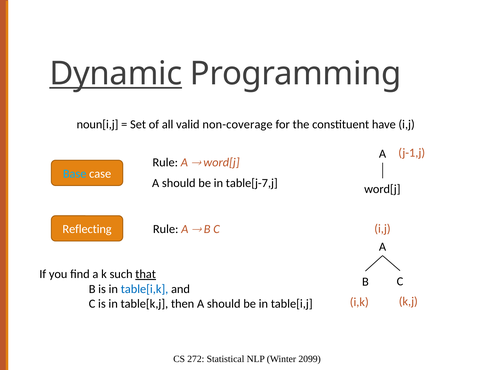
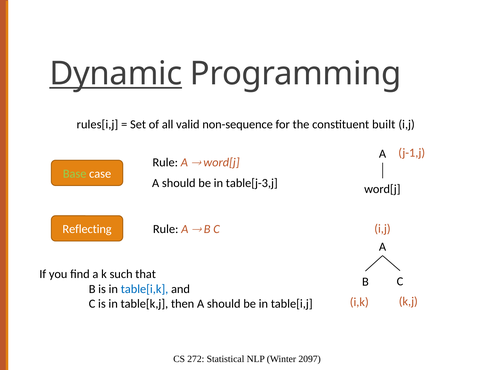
noun[i,j: noun[i,j -> rules[i,j
non-coverage: non-coverage -> non-sequence
have: have -> built
Base colour: light blue -> light green
table[j-7,j: table[j-7,j -> table[j-3,j
that underline: present -> none
2099: 2099 -> 2097
